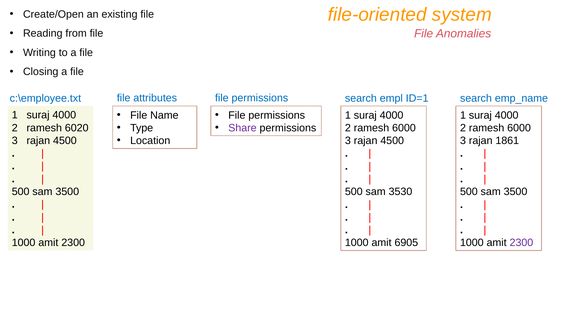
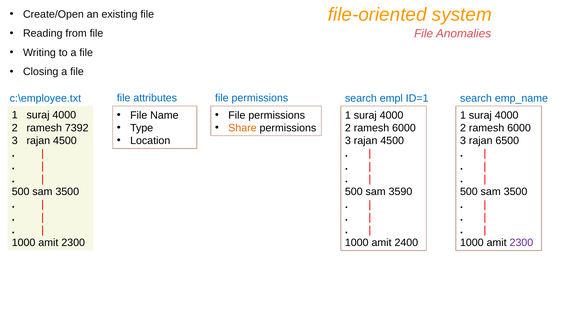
Share colour: purple -> orange
6020: 6020 -> 7392
1861: 1861 -> 6500
3530: 3530 -> 3590
6905: 6905 -> 2400
